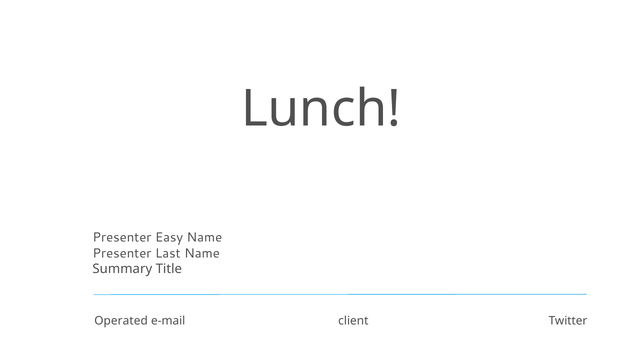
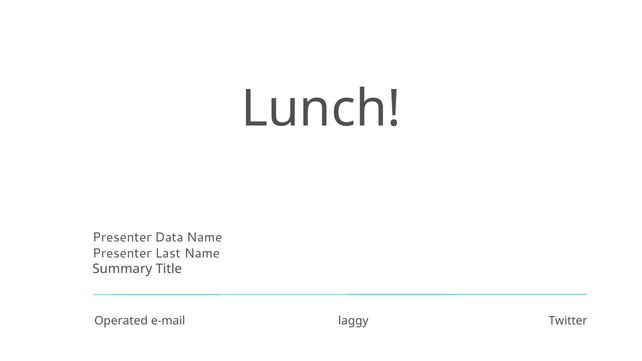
Easy: Easy -> Data
client: client -> laggy
